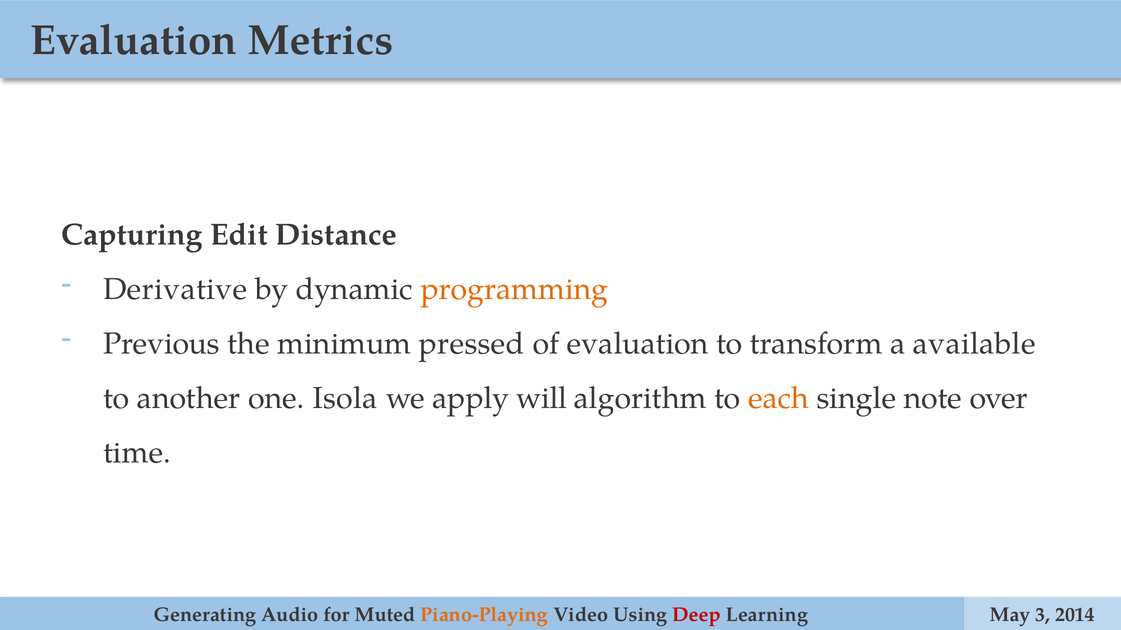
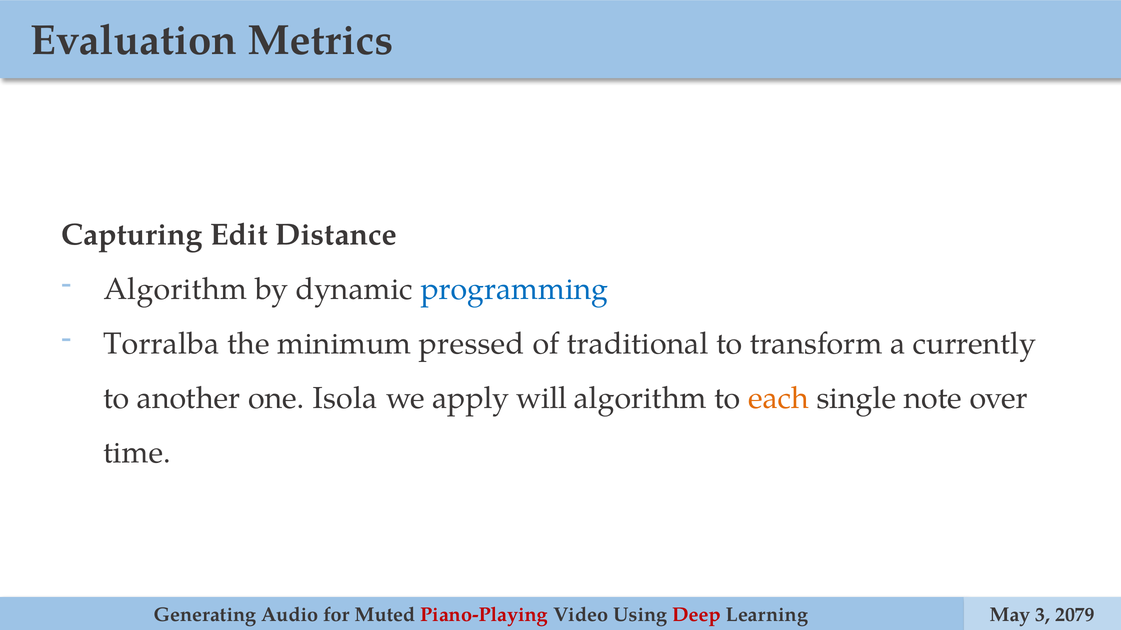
Derivative at (175, 289): Derivative -> Algorithm
programming colour: orange -> blue
Previous: Previous -> Torralba
of evaluation: evaluation -> traditional
available: available -> currently
Piano-Playing colour: orange -> red
2014: 2014 -> 2079
